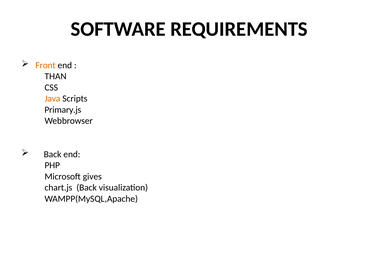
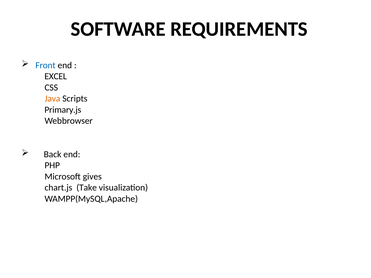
Front colour: orange -> blue
THAN: THAN -> EXCEL
chart.js Back: Back -> Take
